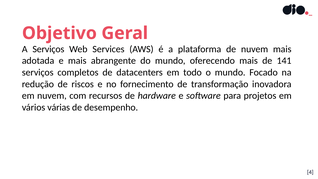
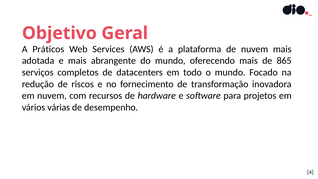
A Serviços: Serviços -> Práticos
141: 141 -> 865
